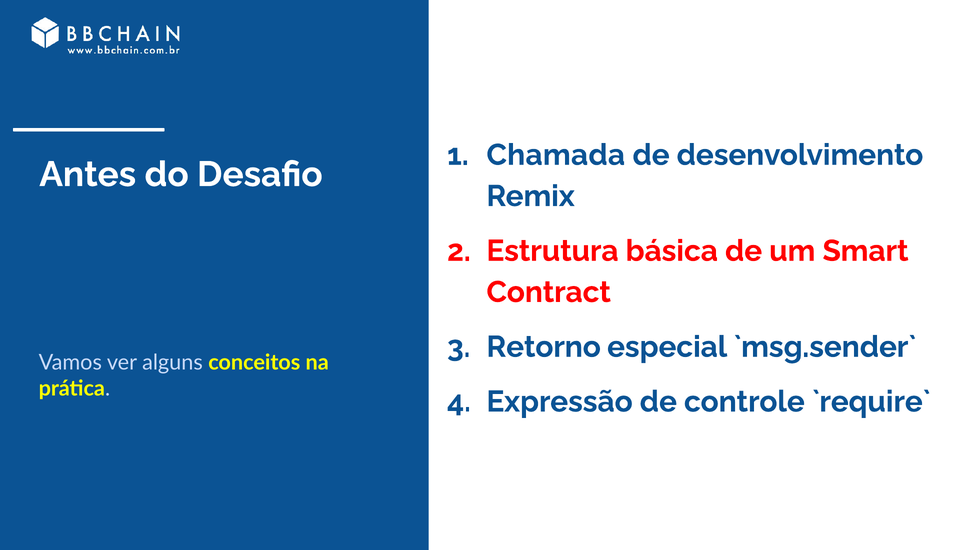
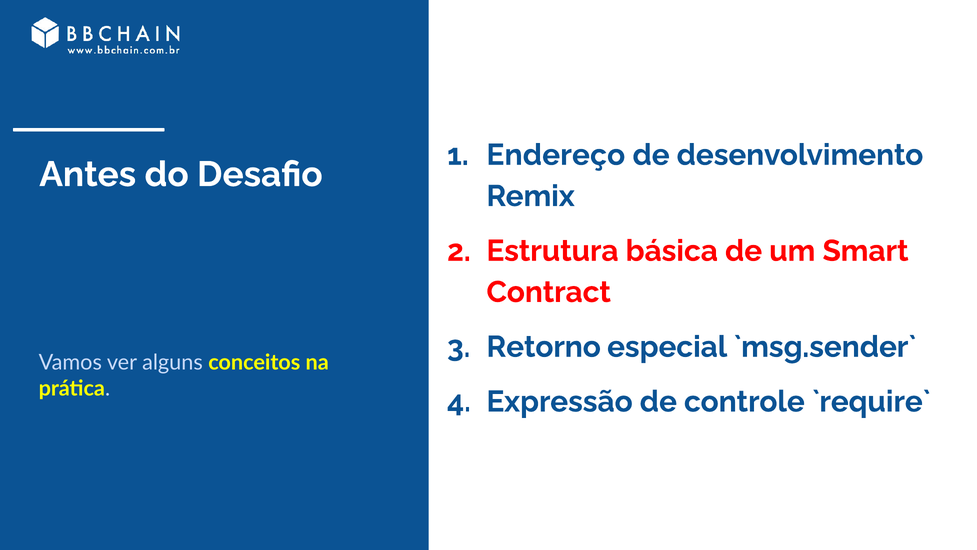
Chamada: Chamada -> Endereço
